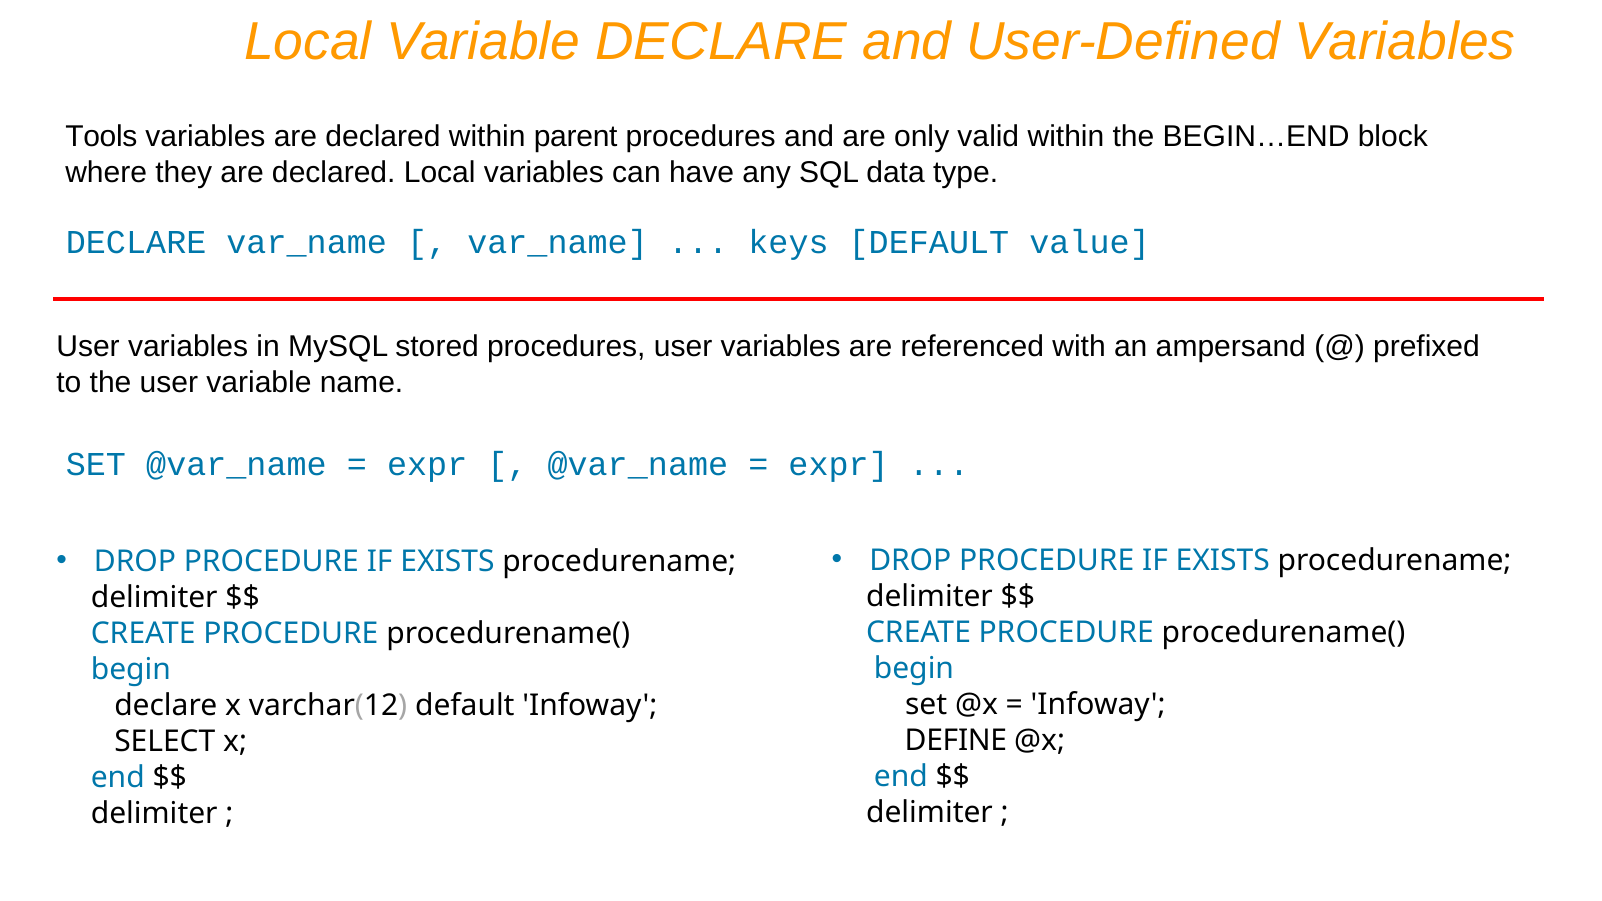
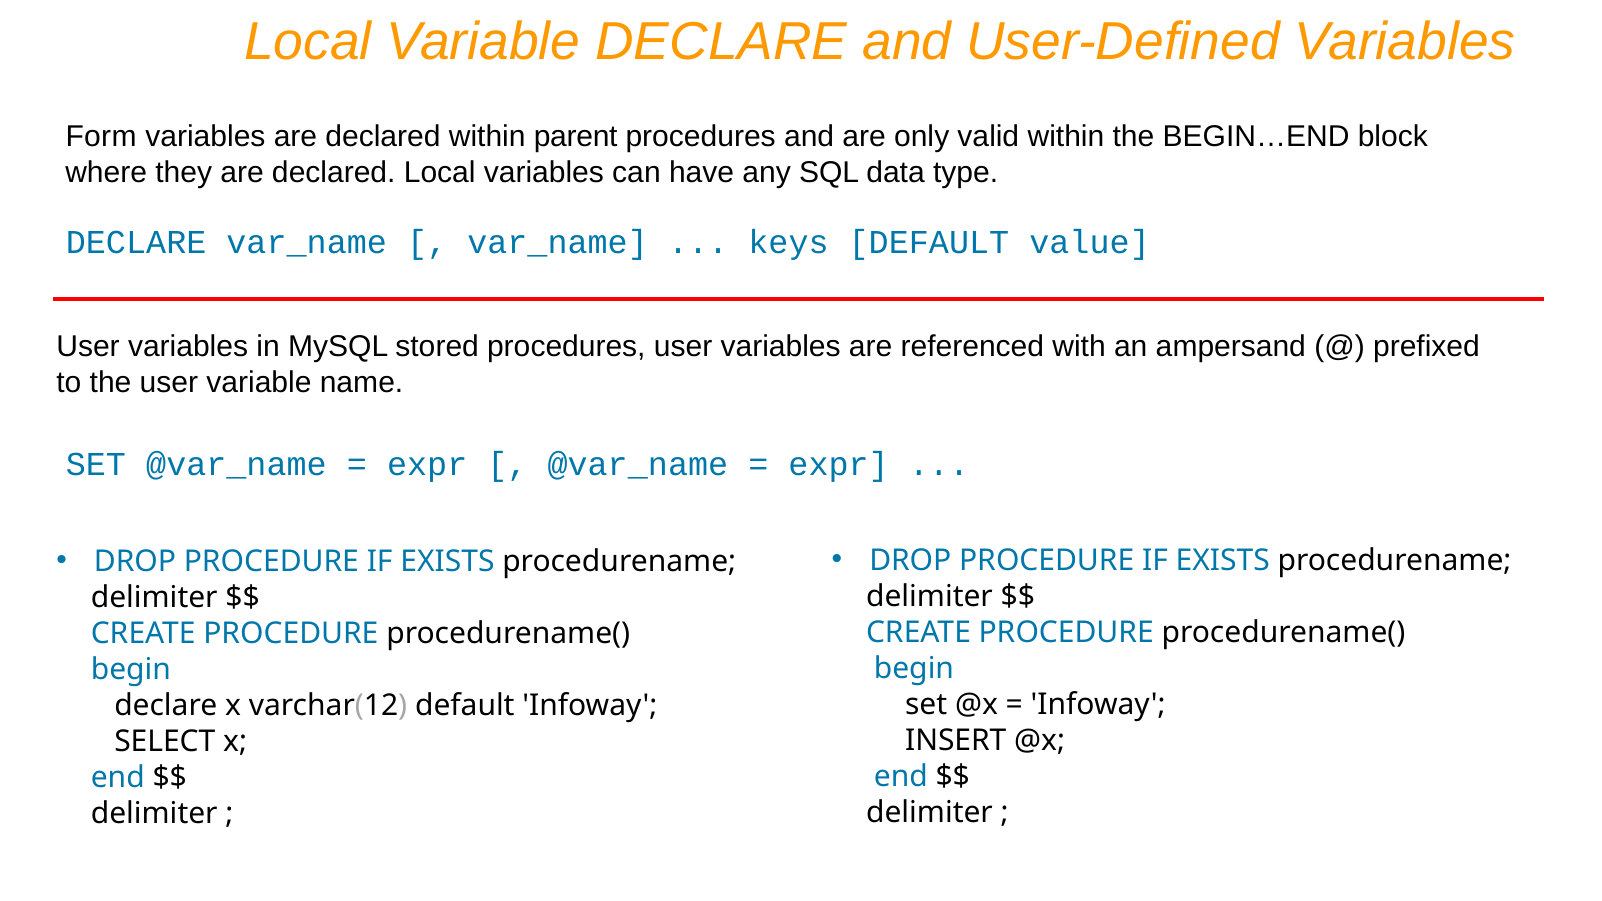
Tools: Tools -> Form
DEFINE: DEFINE -> INSERT
